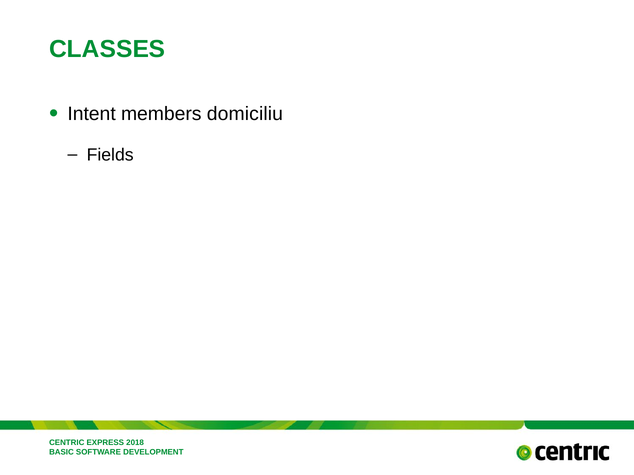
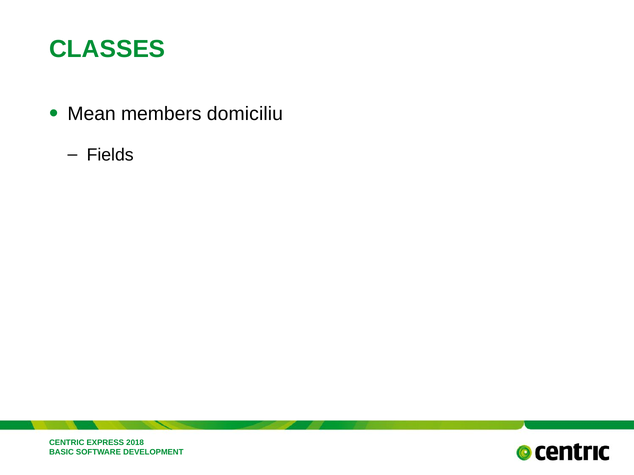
Intent: Intent -> Mean
